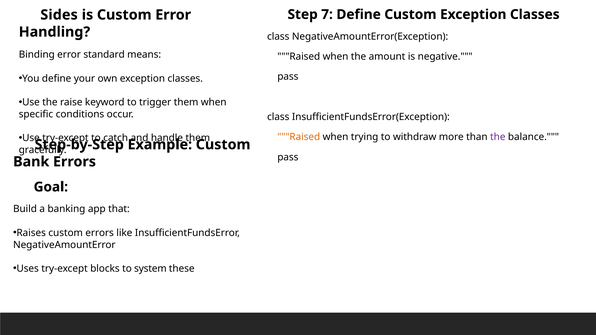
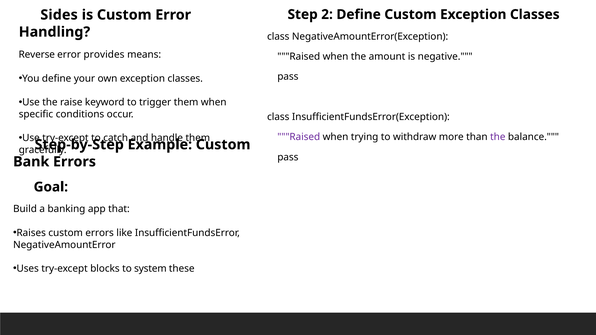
7: 7 -> 2
Binding: Binding -> Reverse
standard: standard -> provides
Raised at (299, 137) colour: orange -> purple
